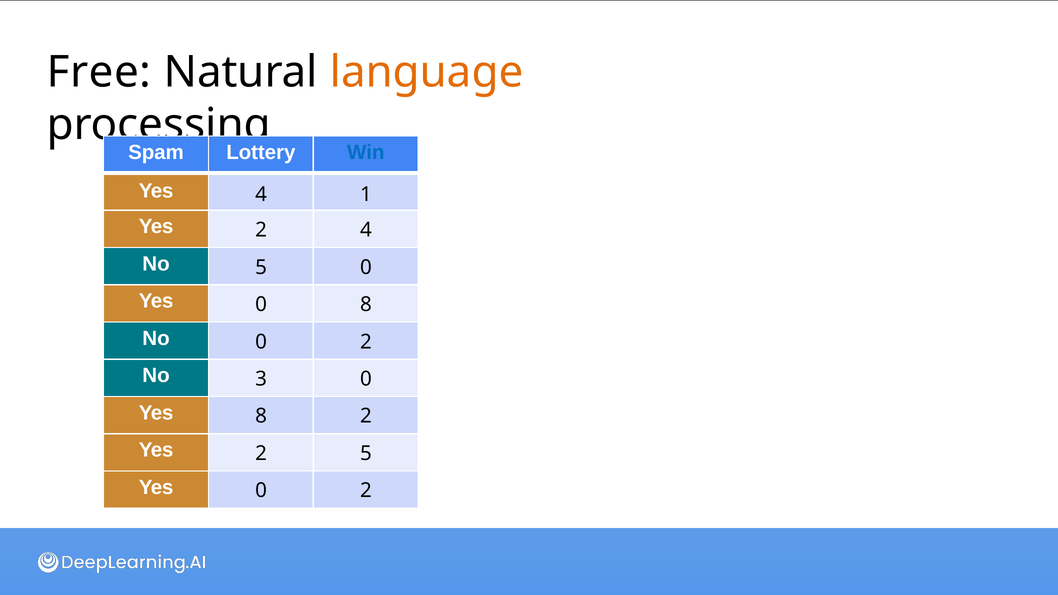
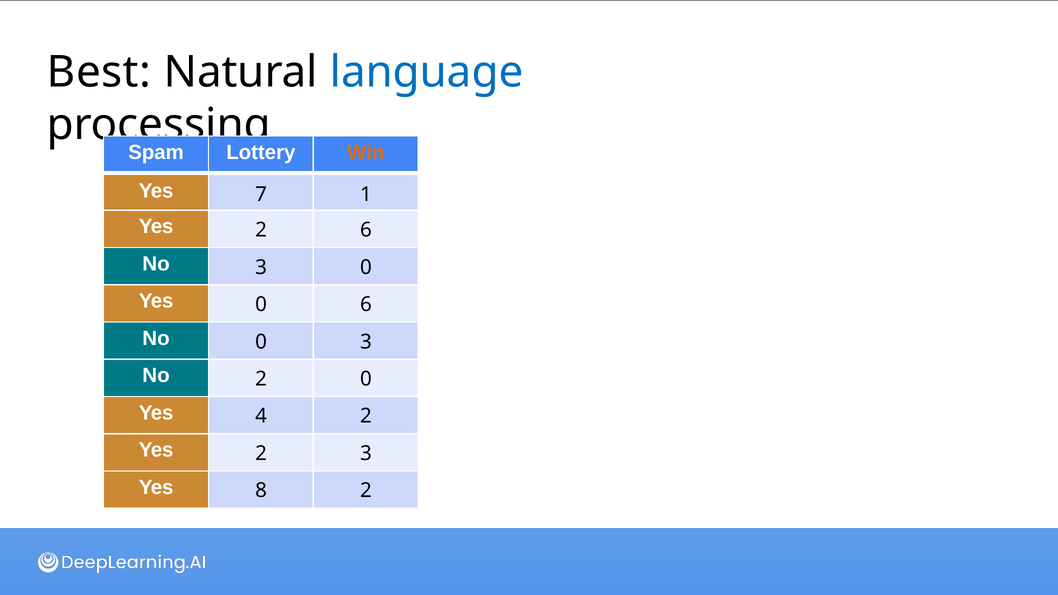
Free: Free -> Best
language colour: orange -> blue
Win colour: blue -> orange
Yes 4: 4 -> 7
2 4: 4 -> 6
No 5: 5 -> 3
0 8: 8 -> 6
No 0 2: 2 -> 3
No 3: 3 -> 2
Yes 8: 8 -> 4
2 5: 5 -> 3
0 at (261, 491): 0 -> 8
